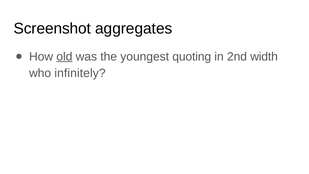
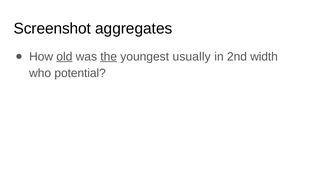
the underline: none -> present
quoting: quoting -> usually
infinitely: infinitely -> potential
